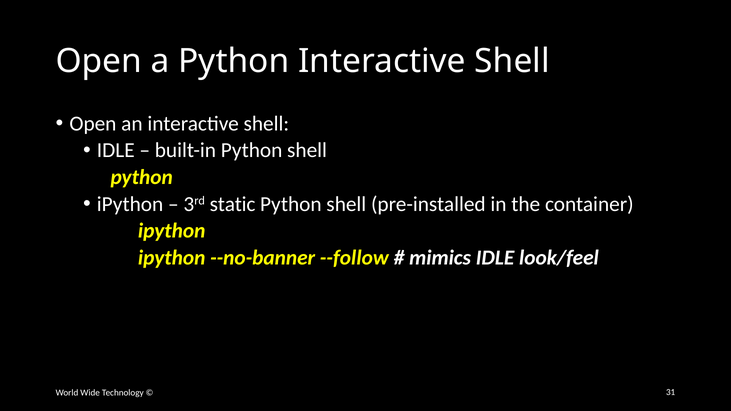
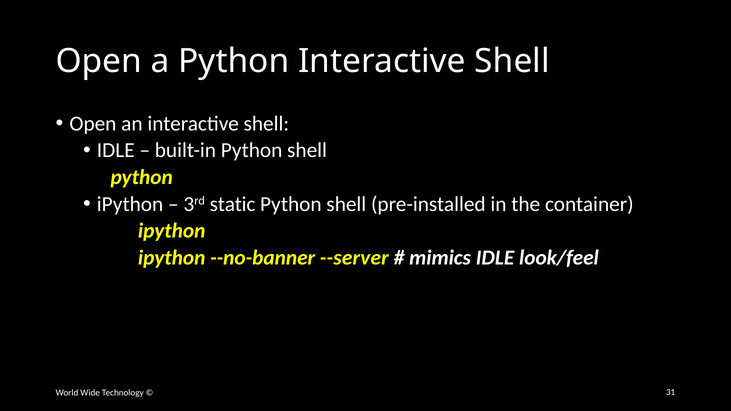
--follow: --follow -> --server
